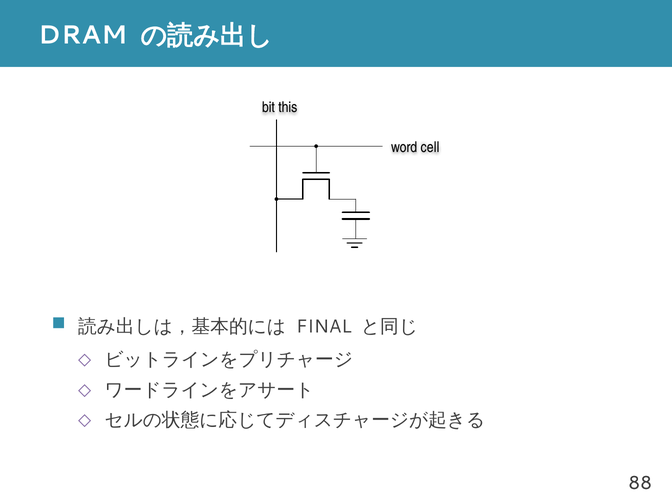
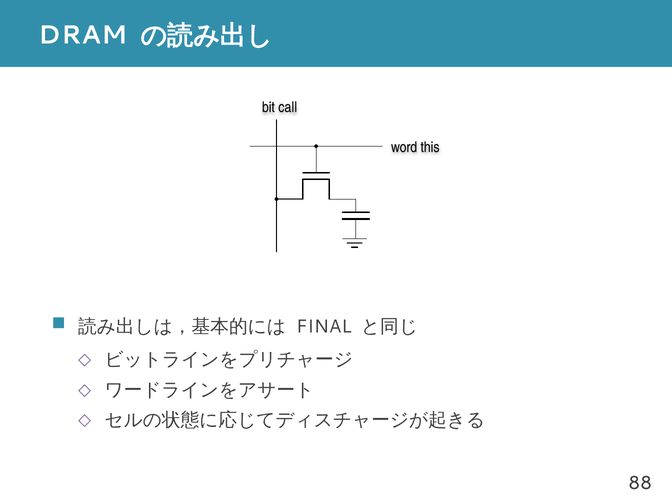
this: this -> call
cell: cell -> this
